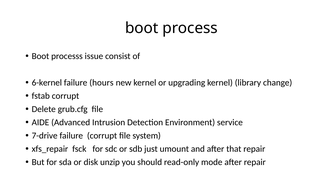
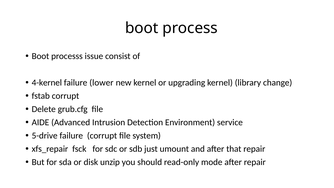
6-kernel: 6-kernel -> 4-kernel
hours: hours -> lower
7-drive: 7-drive -> 5-drive
